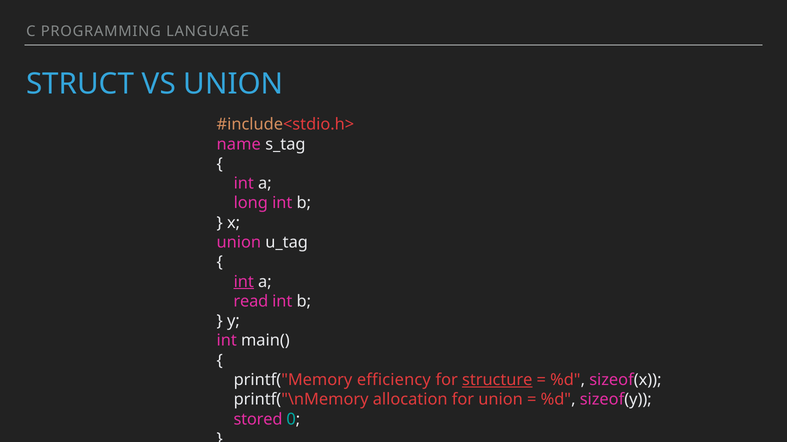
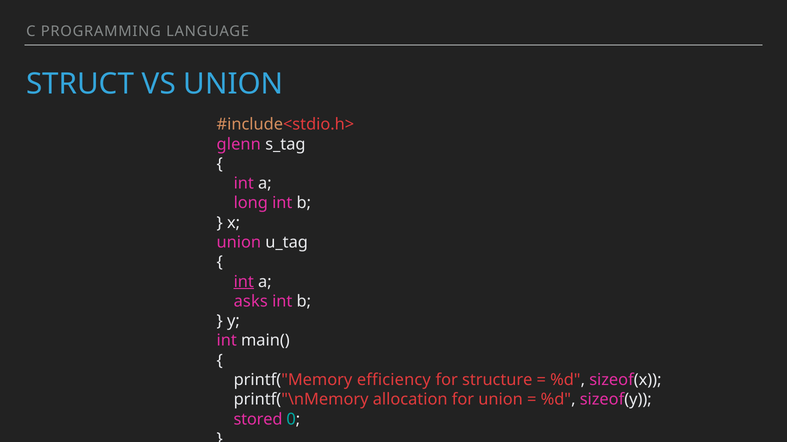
name: name -> glenn
read: read -> asks
structure underline: present -> none
